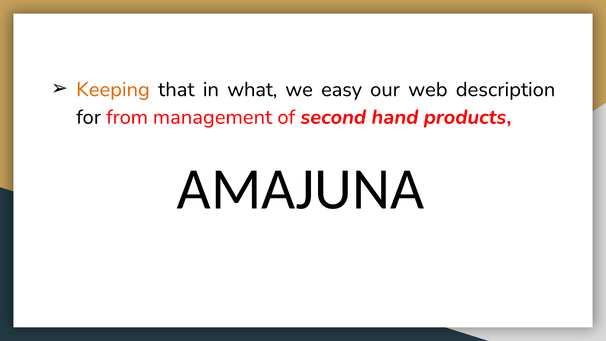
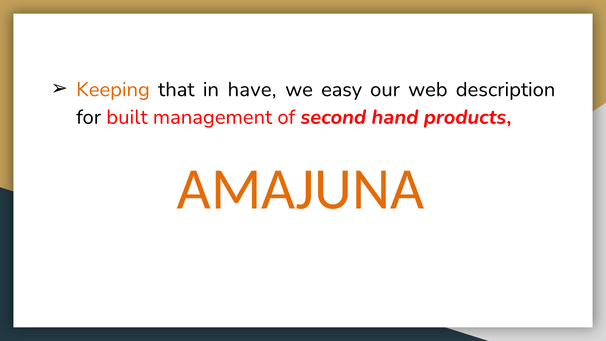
what: what -> have
from: from -> built
AMAJUNA colour: black -> orange
